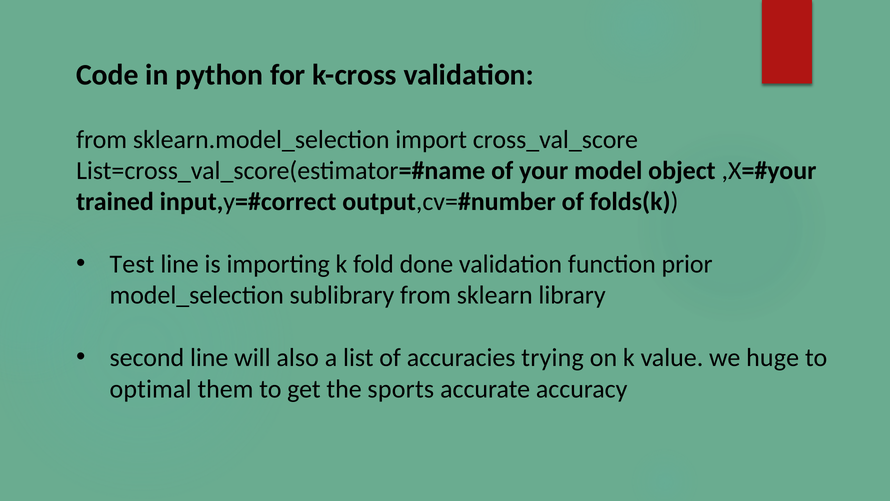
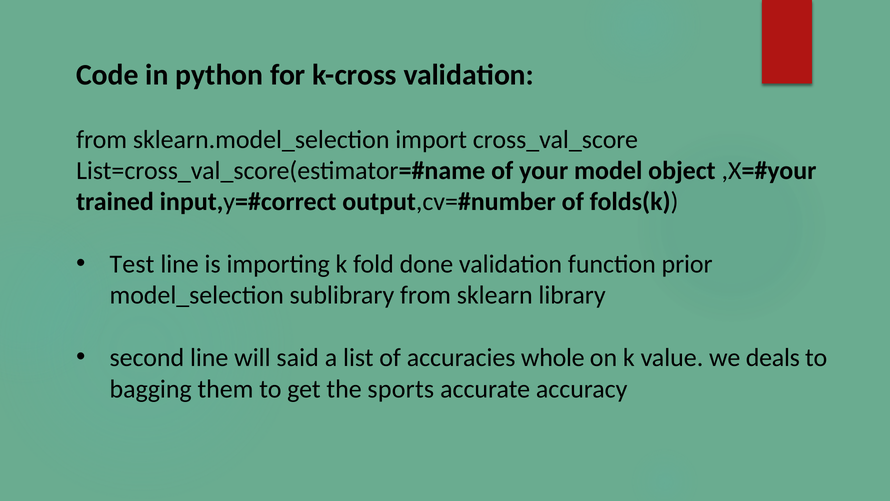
also: also -> said
trying: trying -> whole
huge: huge -> deals
optimal: optimal -> bagging
